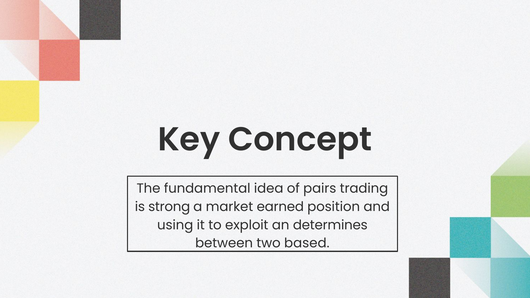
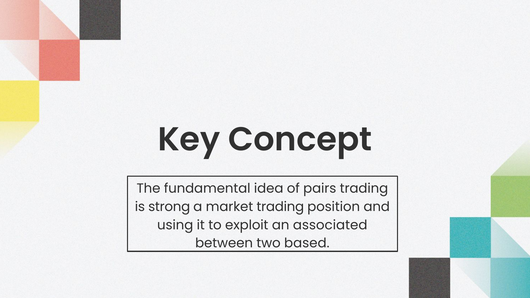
market earned: earned -> trading
determines: determines -> associated
